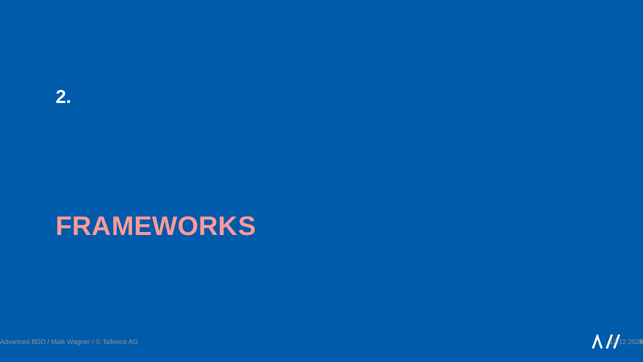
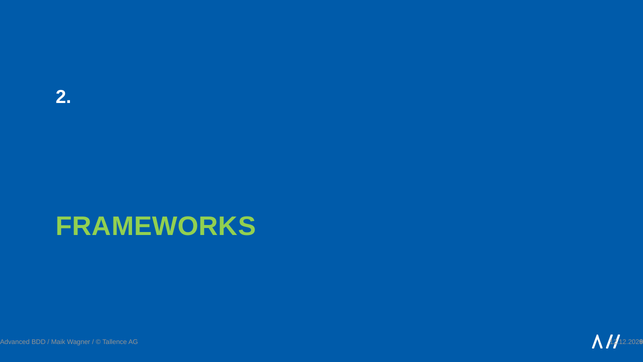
FRAMEWORKS colour: pink -> light green
